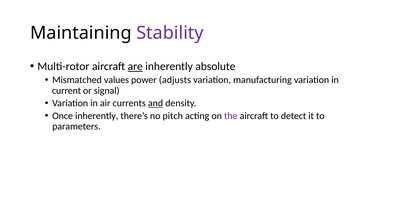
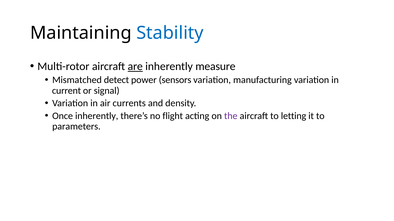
Stability colour: purple -> blue
absolute: absolute -> measure
values: values -> detect
adjusts: adjusts -> sensors
and underline: present -> none
pitch: pitch -> flight
detect: detect -> letting
